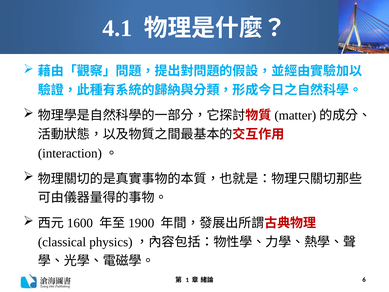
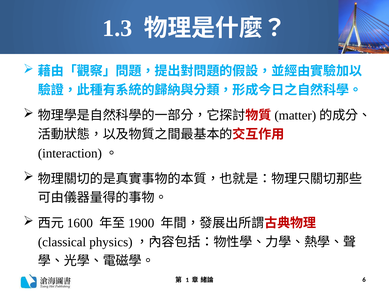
4.1: 4.1 -> 1.3
